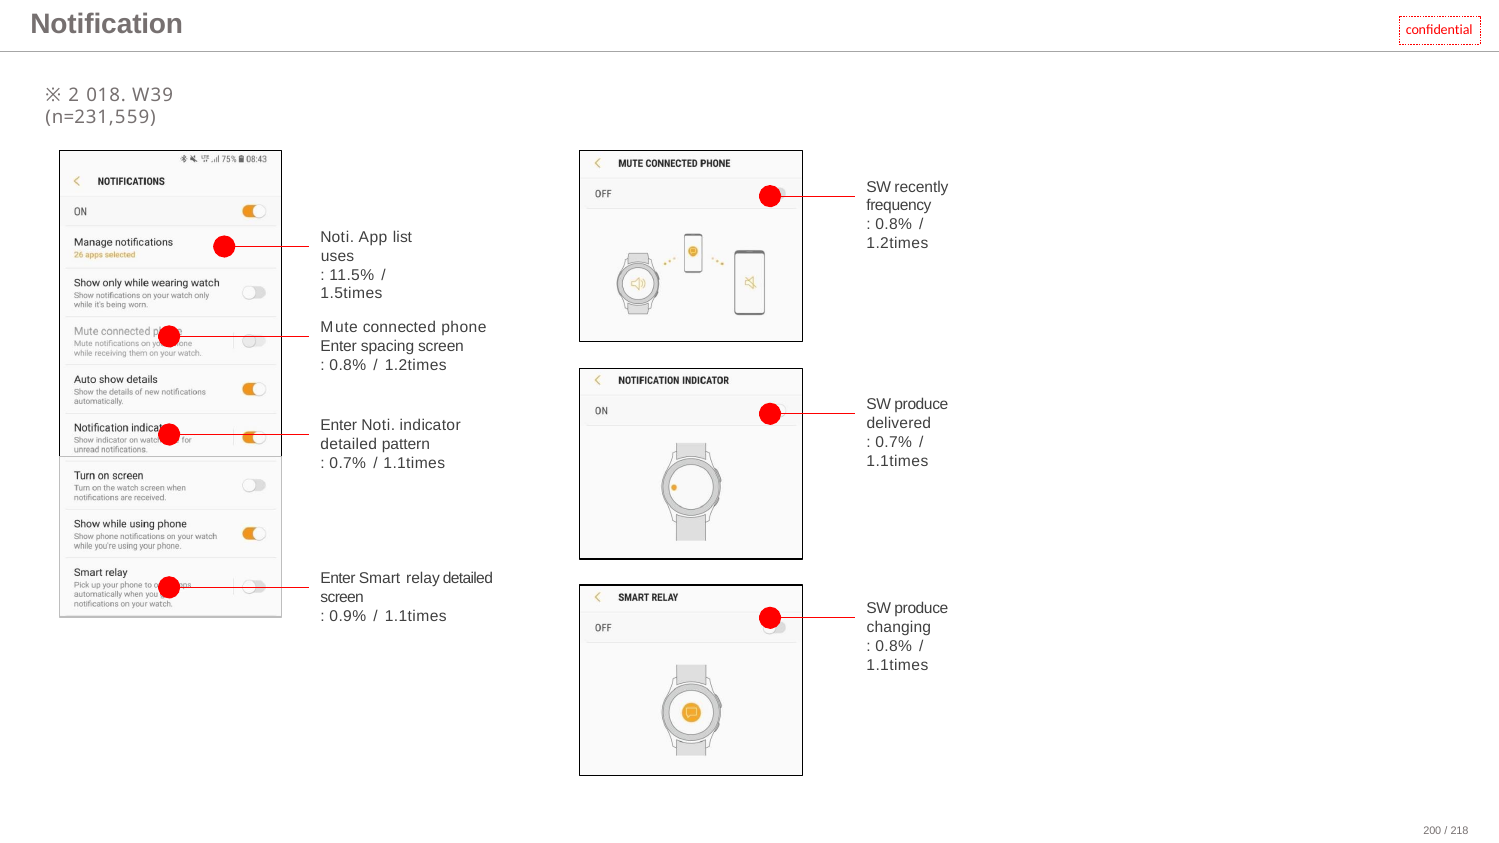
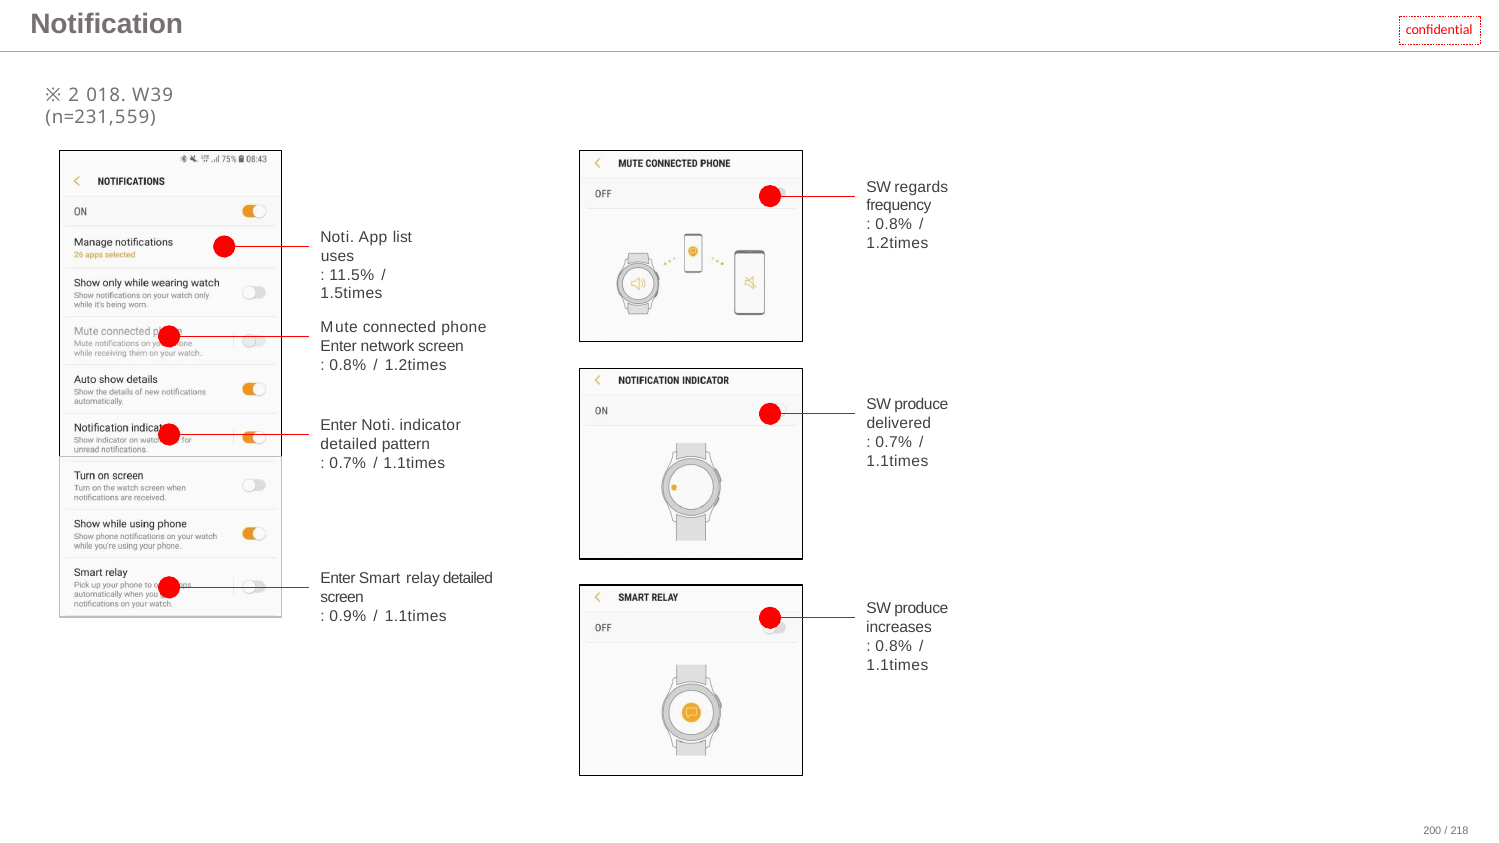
recently: recently -> regards
spacing: spacing -> network
changing: changing -> increases
